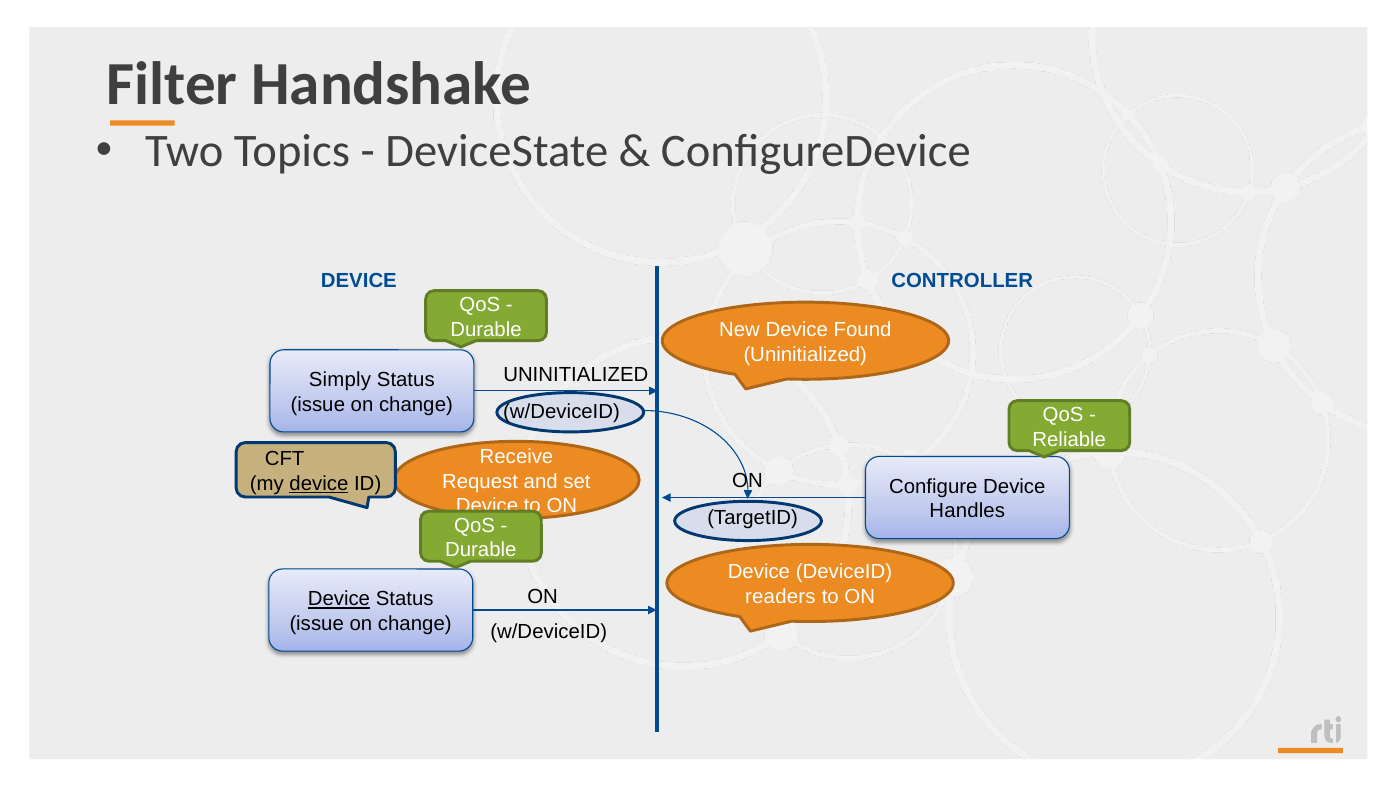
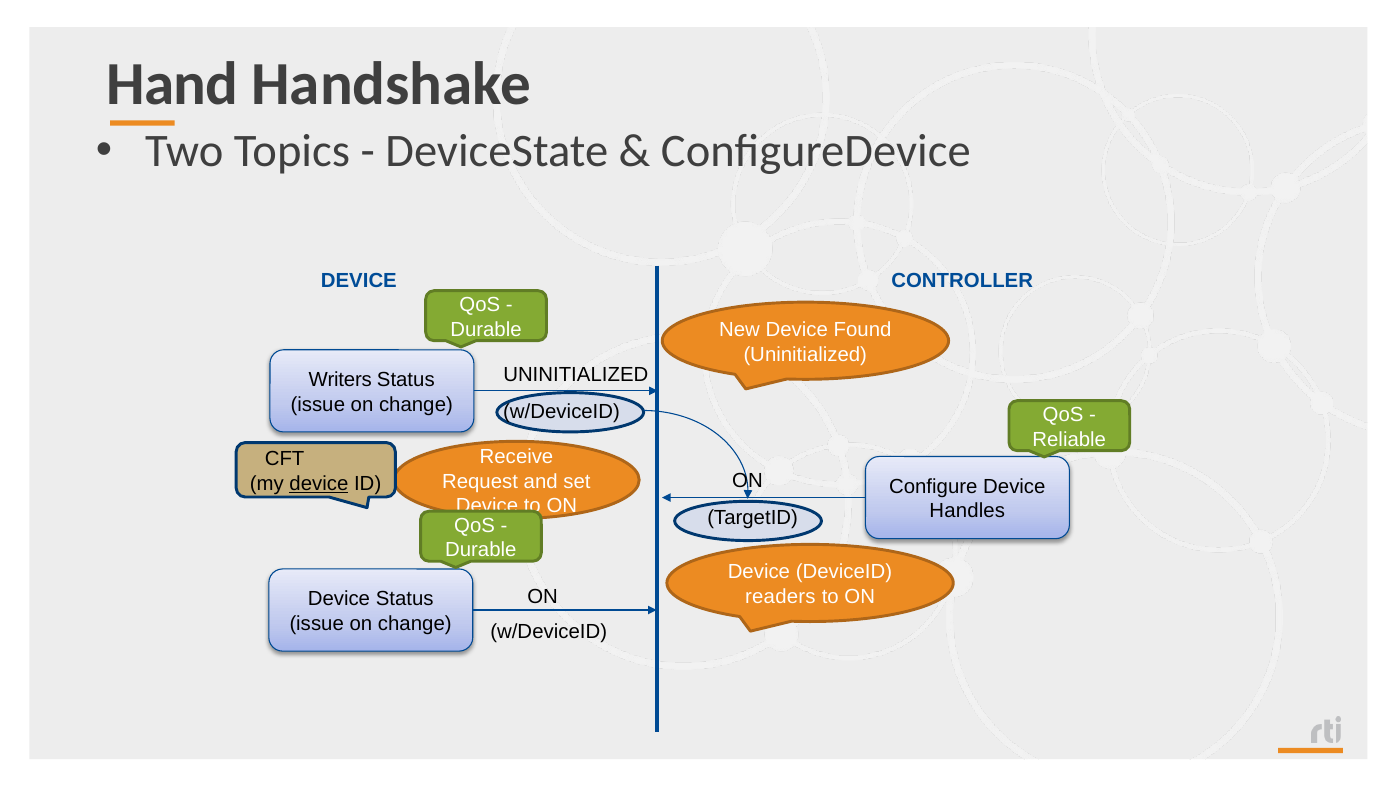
Filter: Filter -> Hand
Simply: Simply -> Writers
Device at (339, 599) underline: present -> none
